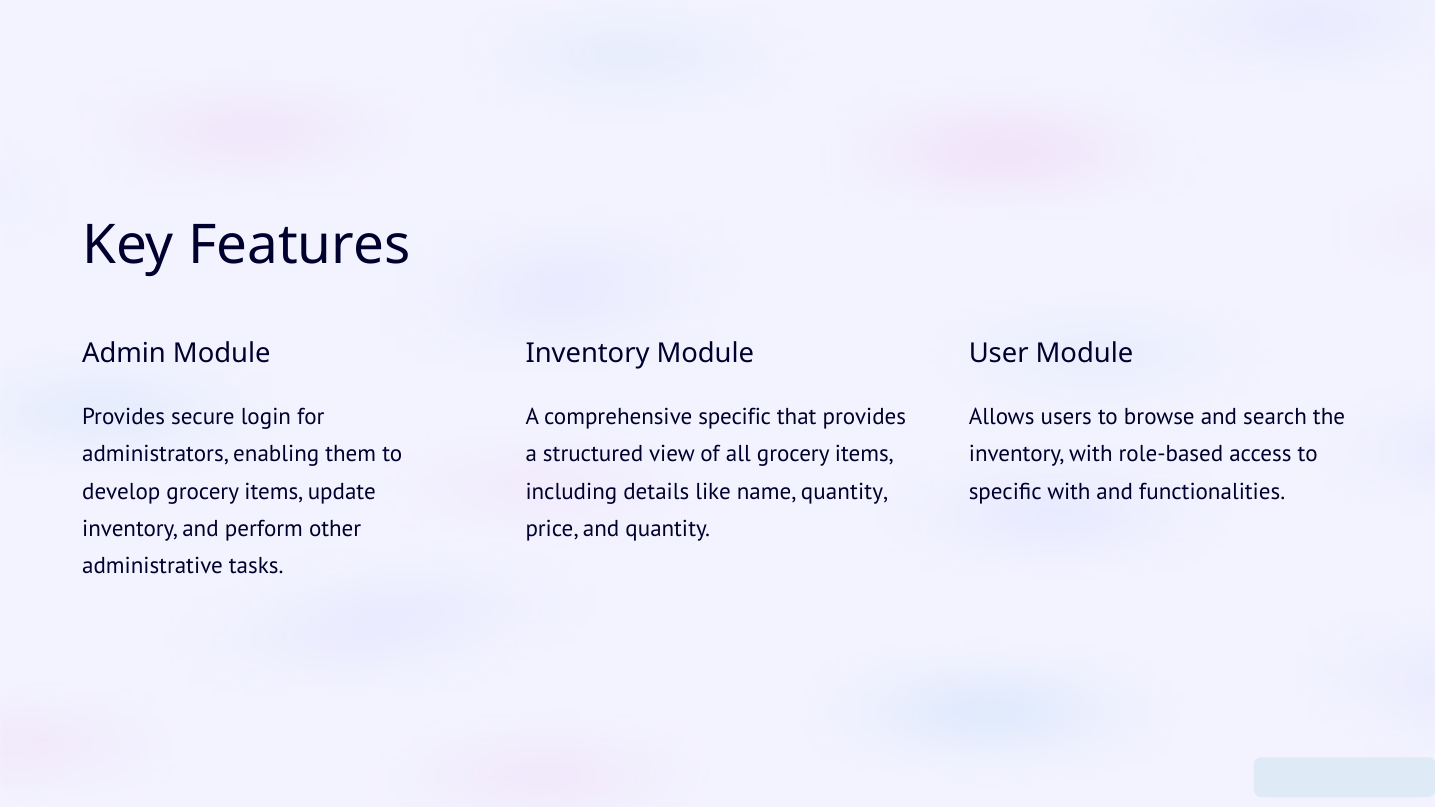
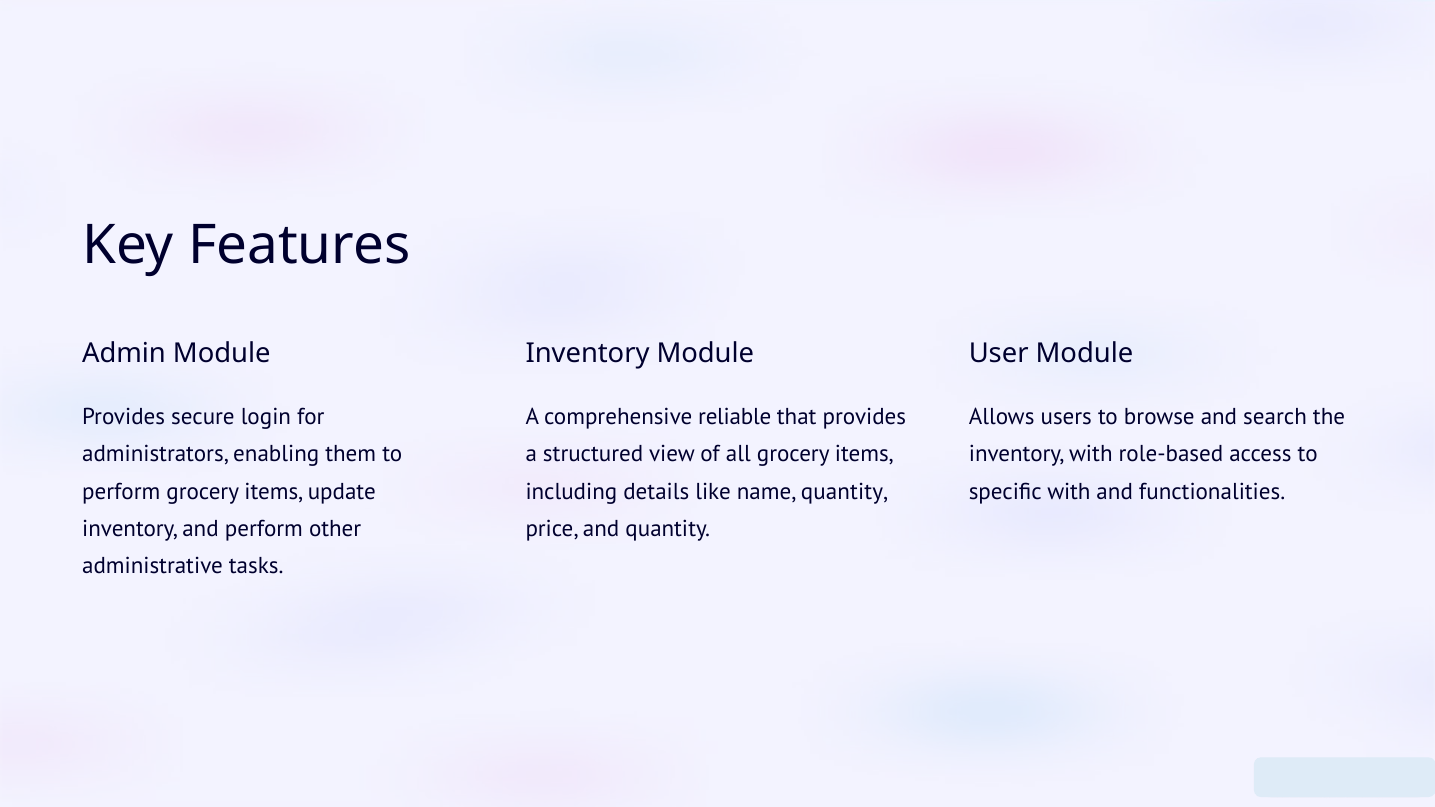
comprehensive specific: specific -> reliable
develop at (121, 492): develop -> perform
